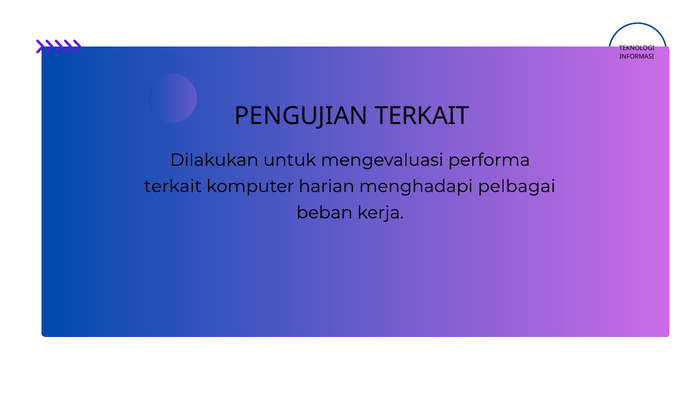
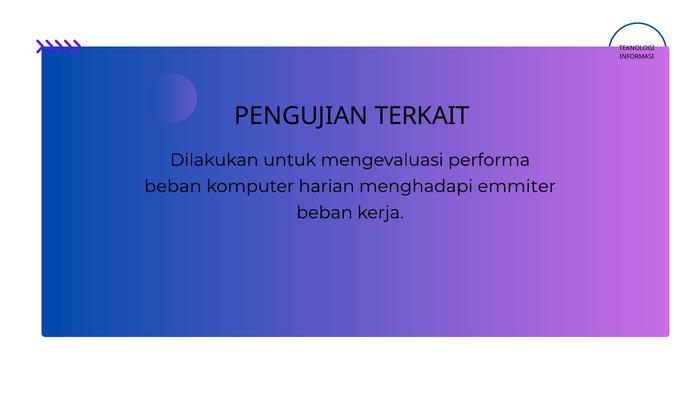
terkait at (173, 186): terkait -> beban
pelbagai: pelbagai -> emmiter
